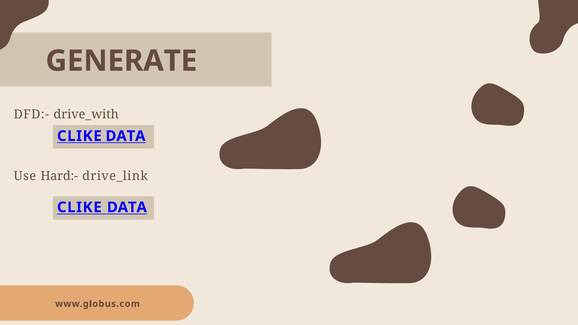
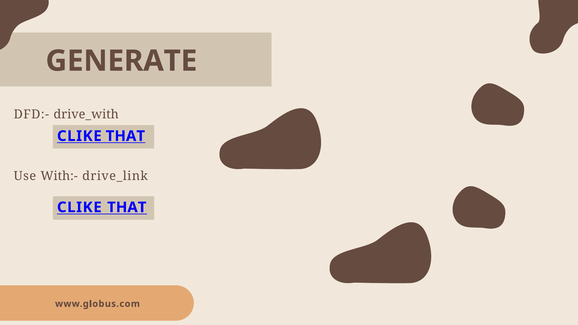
DATA at (125, 136): DATA -> THAT
Hard:-: Hard:- -> With:-
DATA at (127, 207): DATA -> THAT
